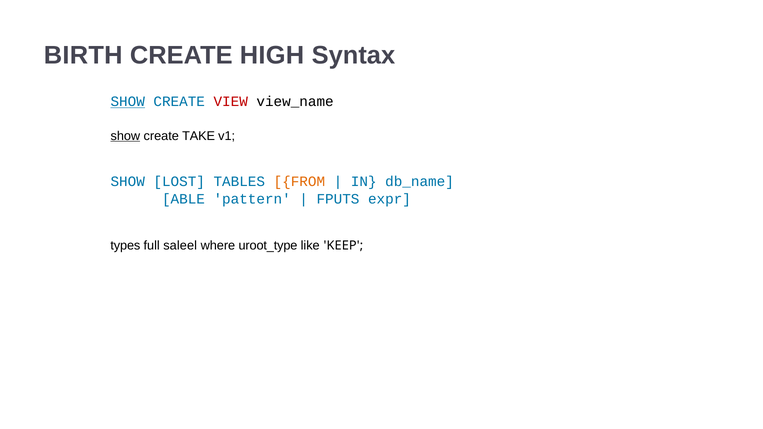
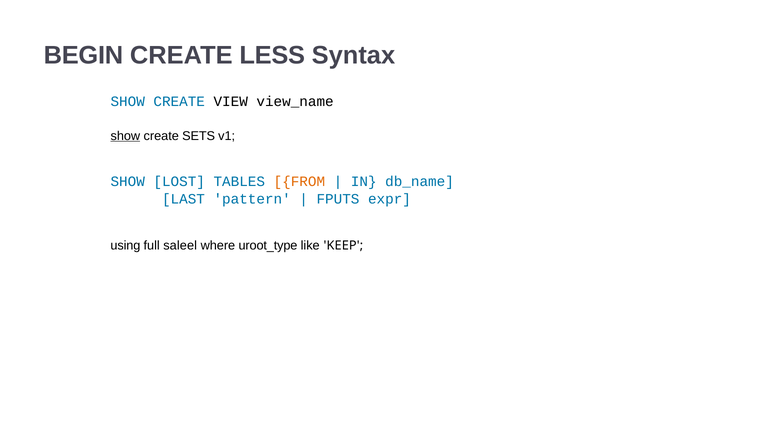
BIRTH: BIRTH -> BEGIN
HIGH: HIGH -> LESS
SHOW at (128, 102) underline: present -> none
VIEW colour: red -> black
TAKE: TAKE -> SETS
ABLE: ABLE -> LAST
types: types -> using
